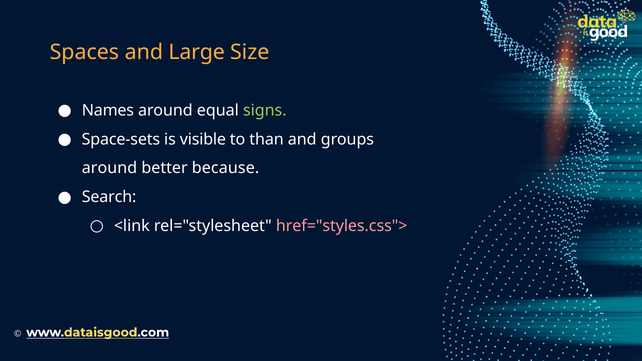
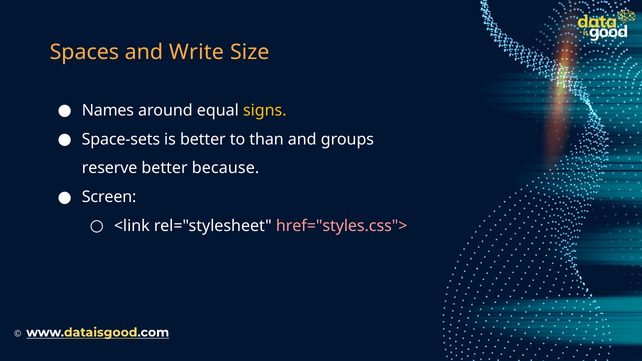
Large: Large -> Write
signs colour: light green -> yellow
is visible: visible -> better
around at (109, 168): around -> reserve
Search: Search -> Screen
